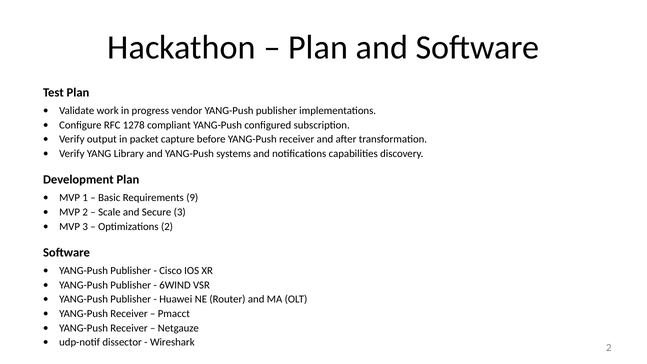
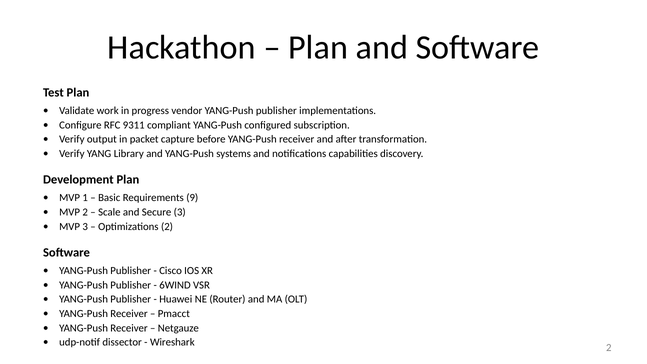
1278: 1278 -> 9311
